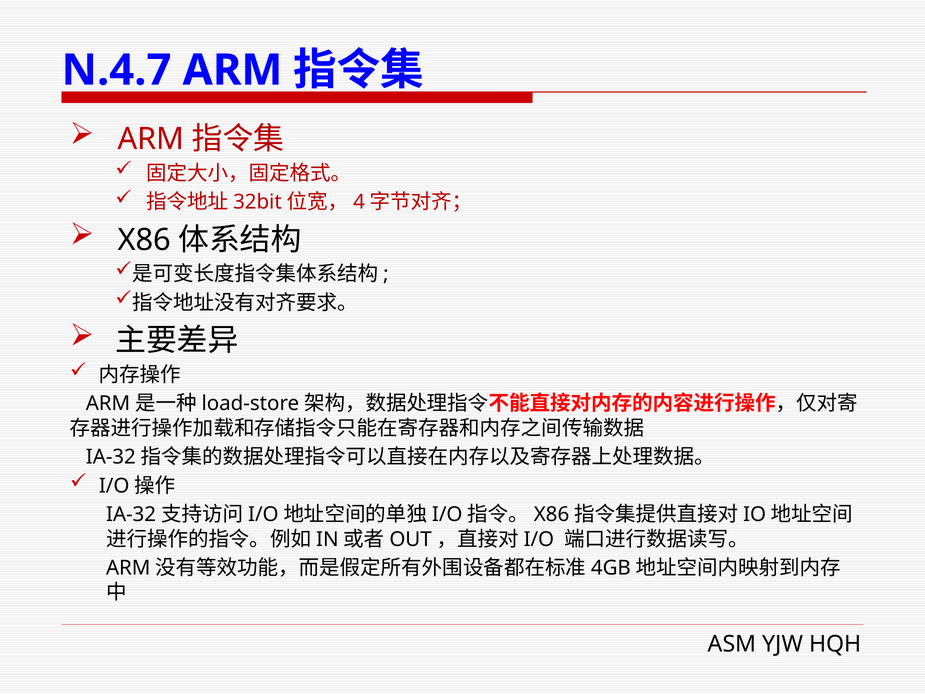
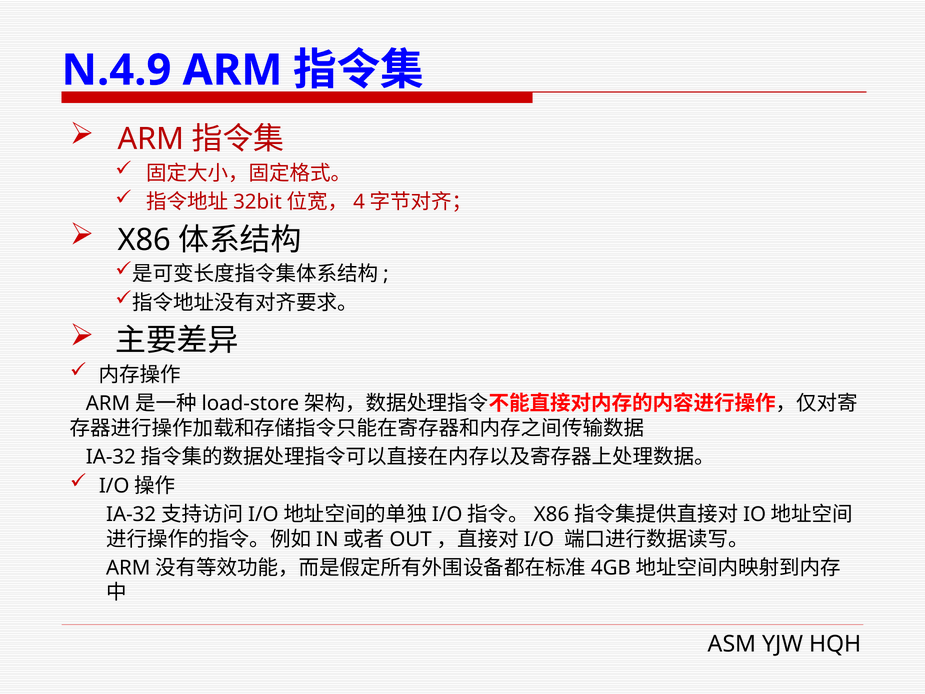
N.4.7: N.4.7 -> N.4.9
